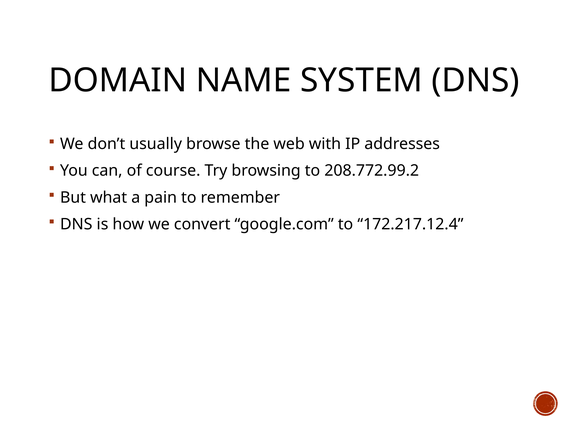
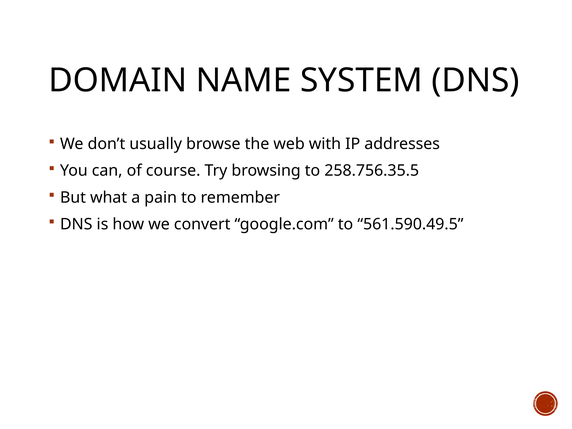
208.772.99.2: 208.772.99.2 -> 258.756.35.5
172.217.12.4: 172.217.12.4 -> 561.590.49.5
